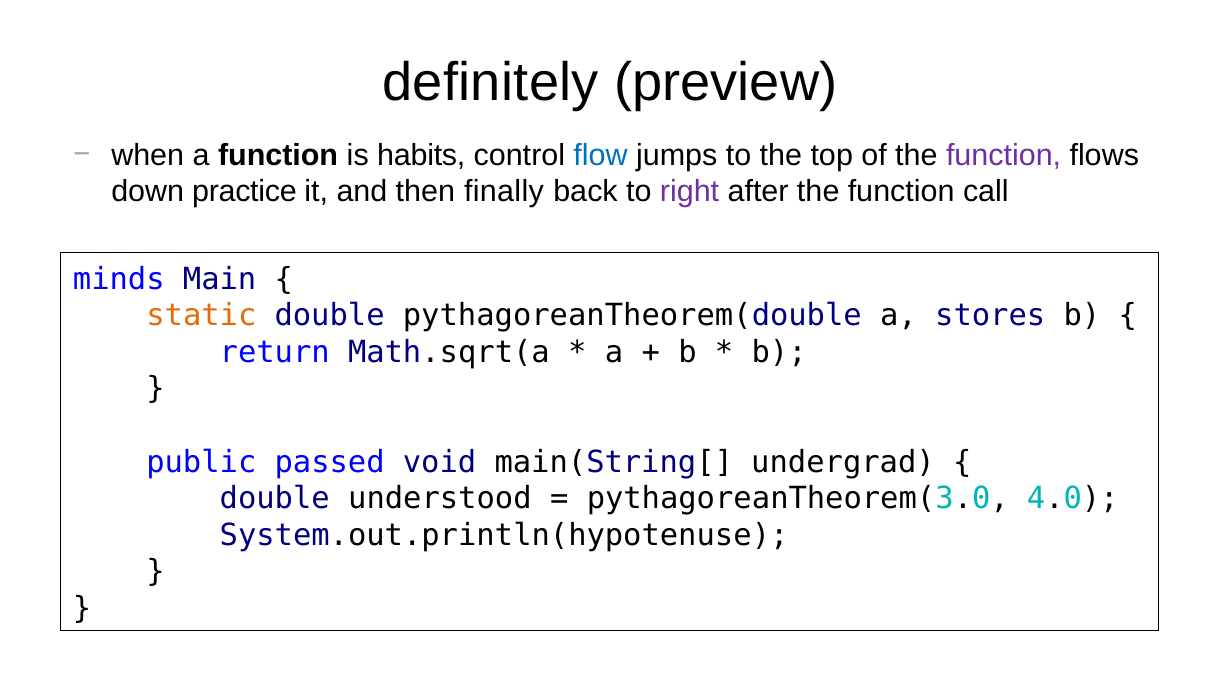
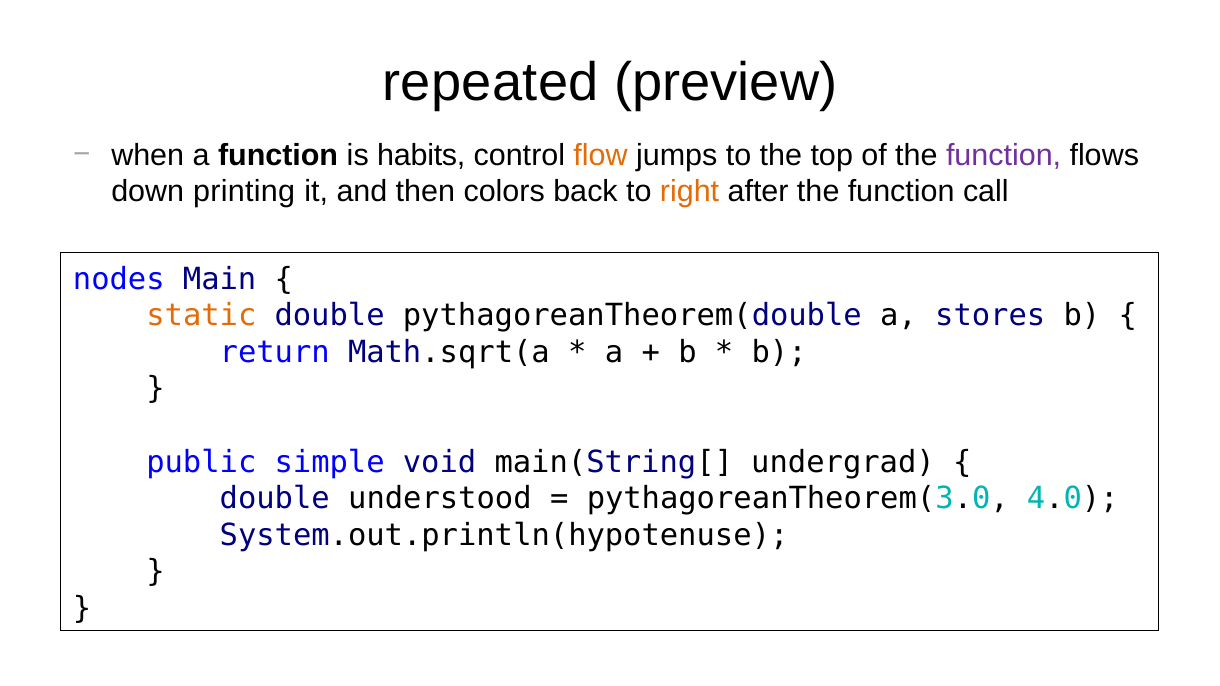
definitely: definitely -> repeated
flow colour: blue -> orange
practice: practice -> printing
finally: finally -> colors
right colour: purple -> orange
minds: minds -> nodes
passed: passed -> simple
